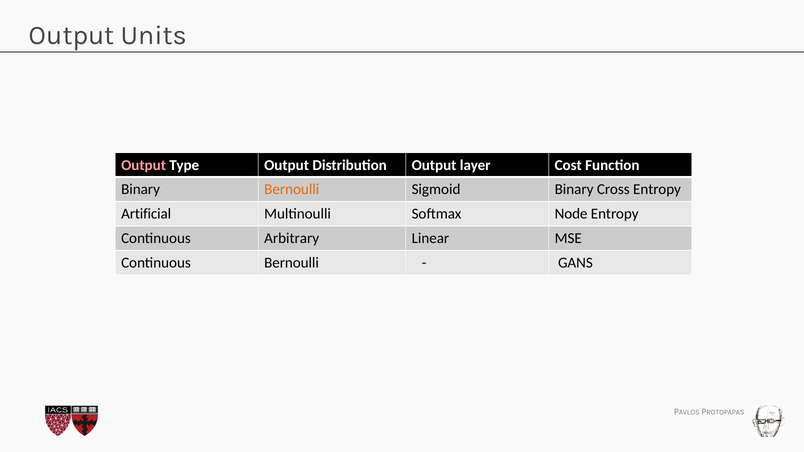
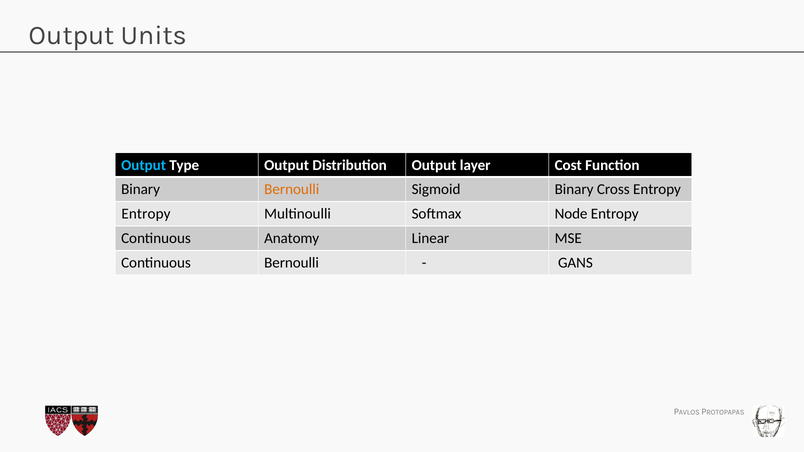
Output at (144, 165) colour: pink -> light blue
Artificial at (146, 214): Artificial -> Entropy
Arbitrary: Arbitrary -> Anatomy
